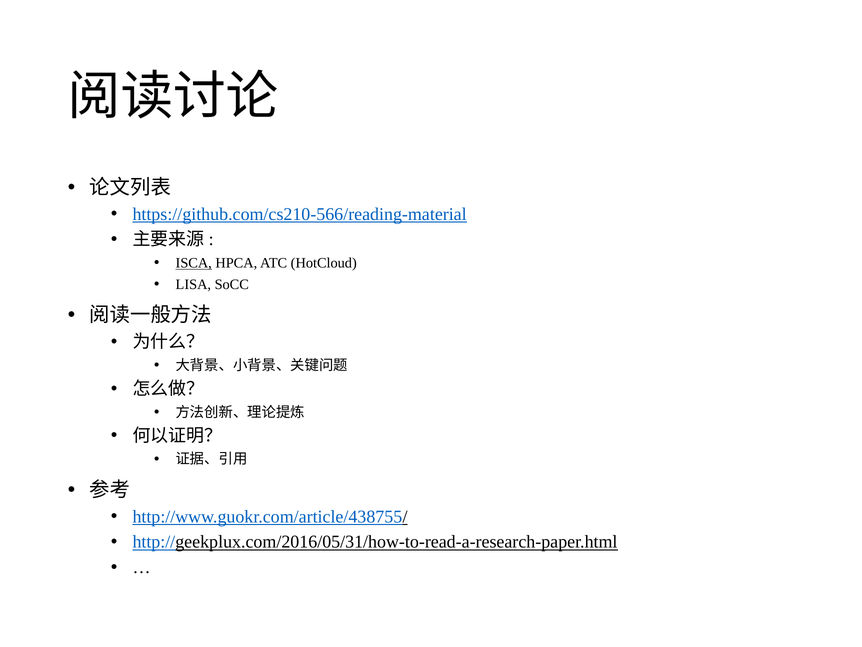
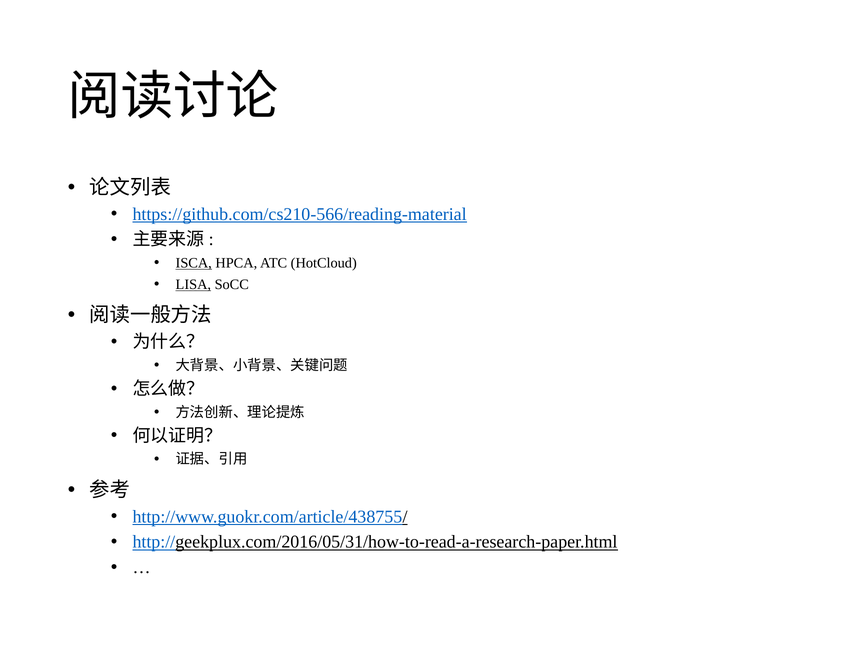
LISA underline: none -> present
